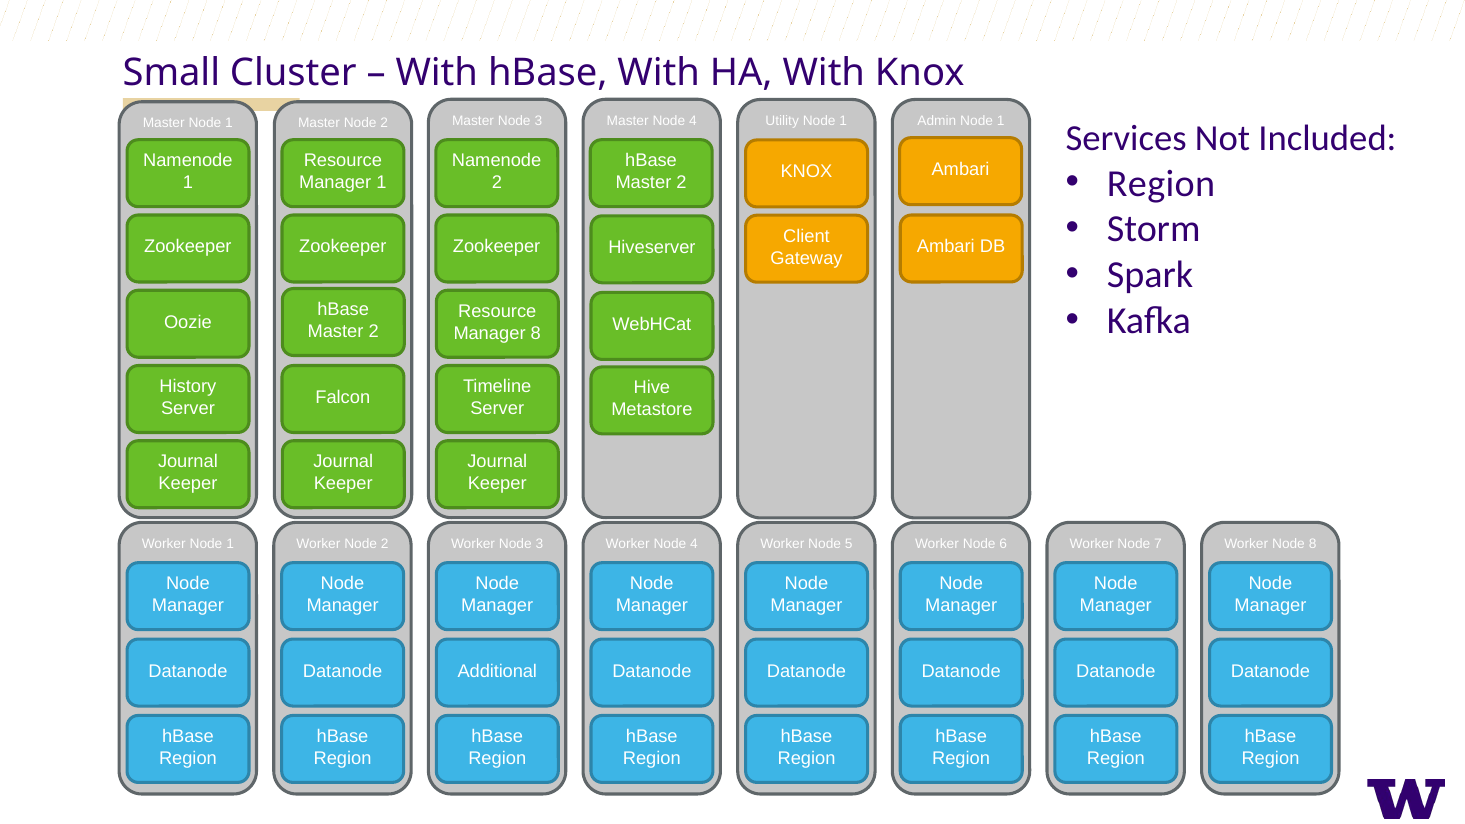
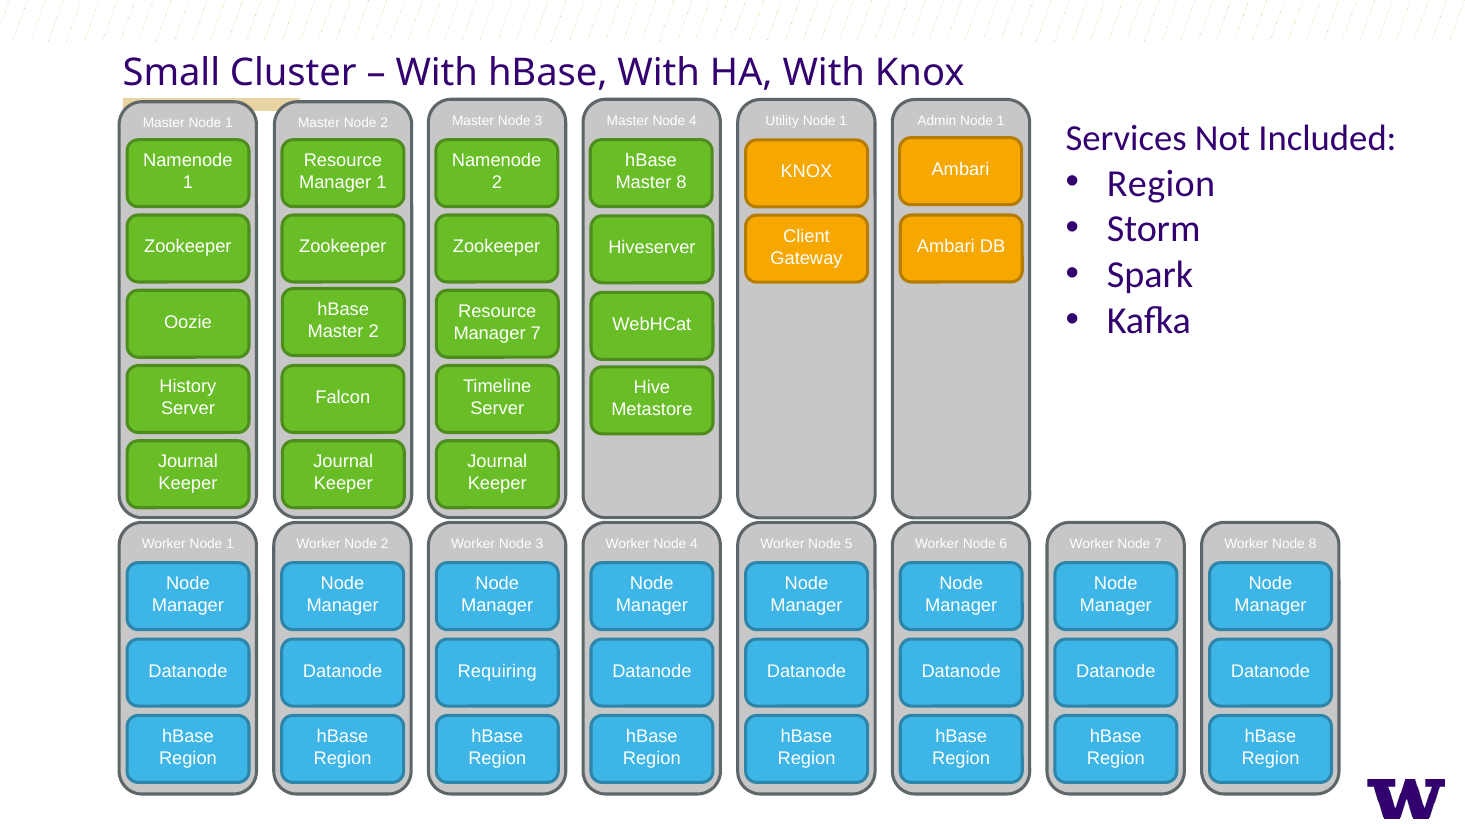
2 at (682, 183): 2 -> 8
Manager 8: 8 -> 7
Additional: Additional -> Requiring
